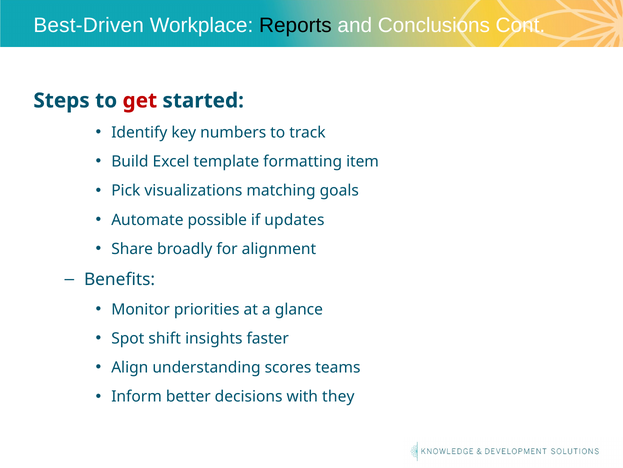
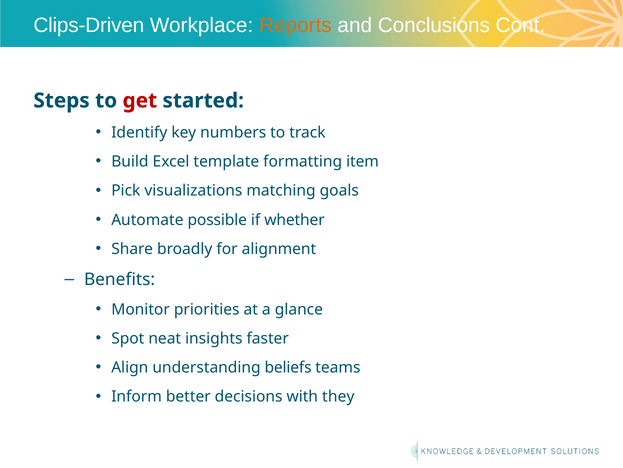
Best-Driven: Best-Driven -> Clips-Driven
Reports colour: black -> orange
updates: updates -> whether
shift: shift -> neat
scores: scores -> beliefs
